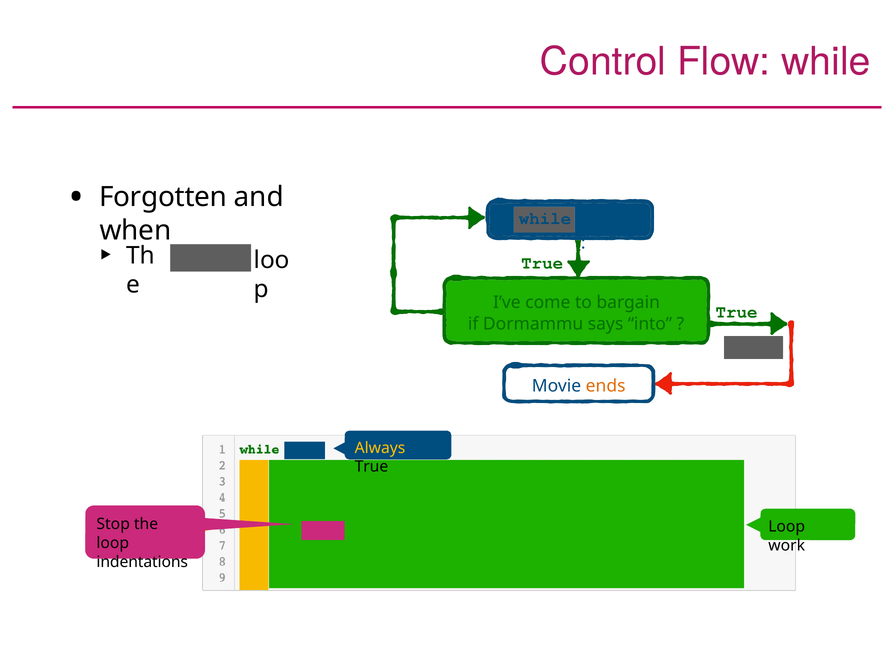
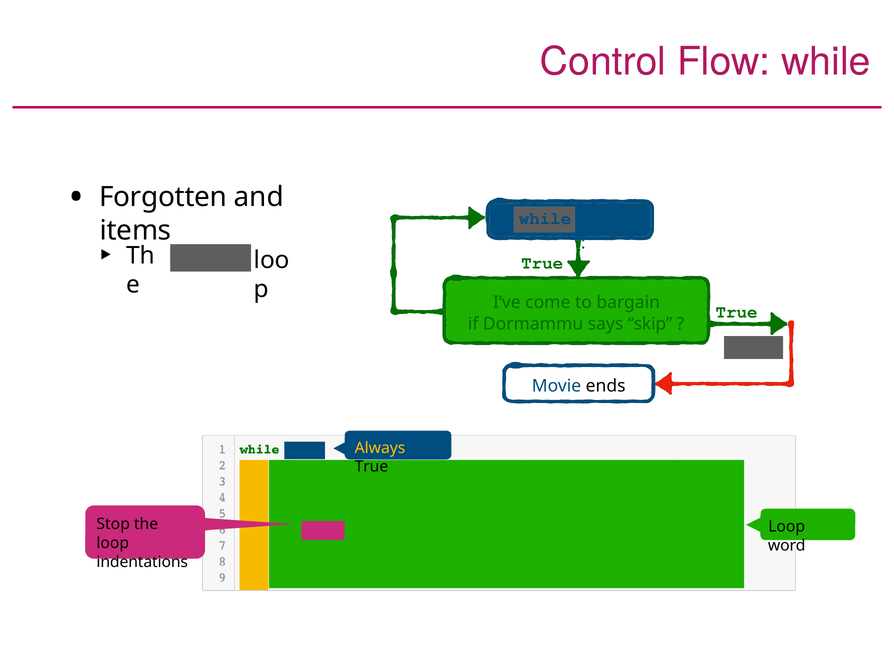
when: when -> items
into: into -> skip
ends colour: orange -> black
work: work -> word
